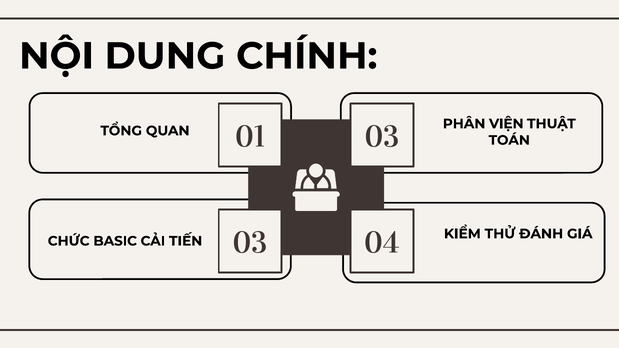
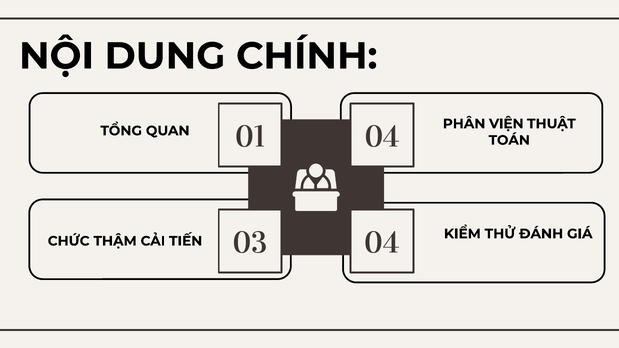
01 03: 03 -> 04
BASIC: BASIC -> THẬM
